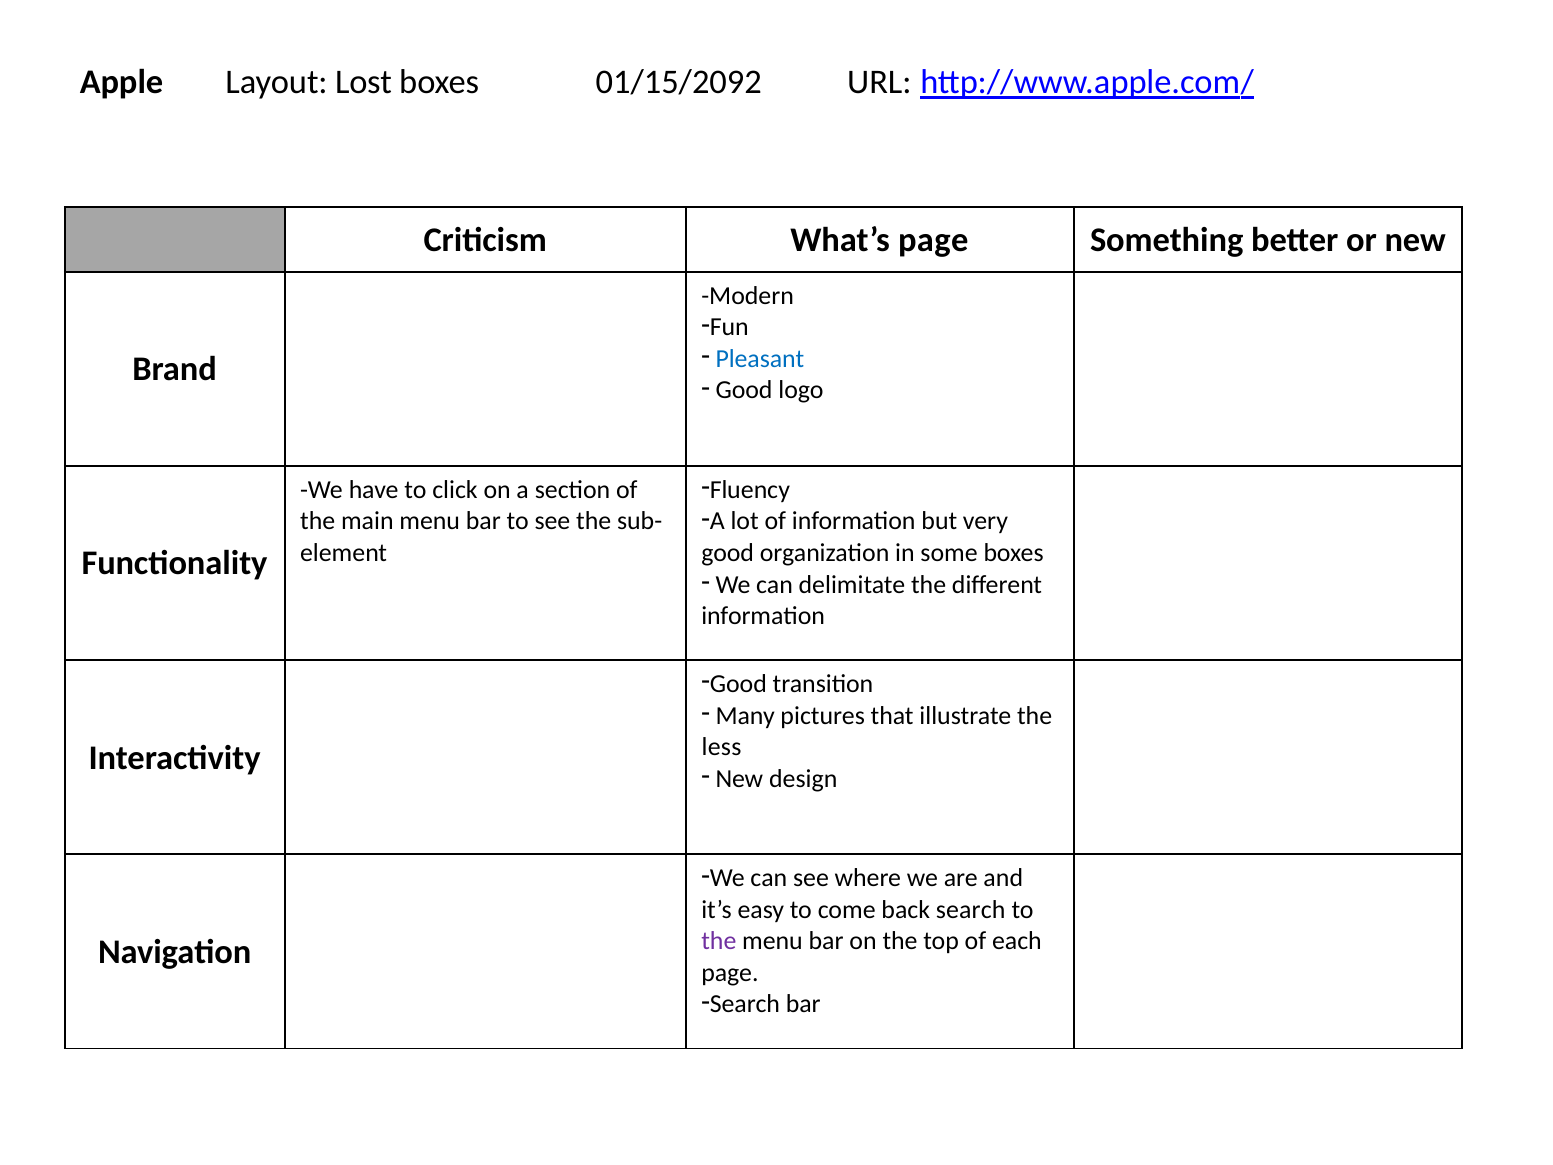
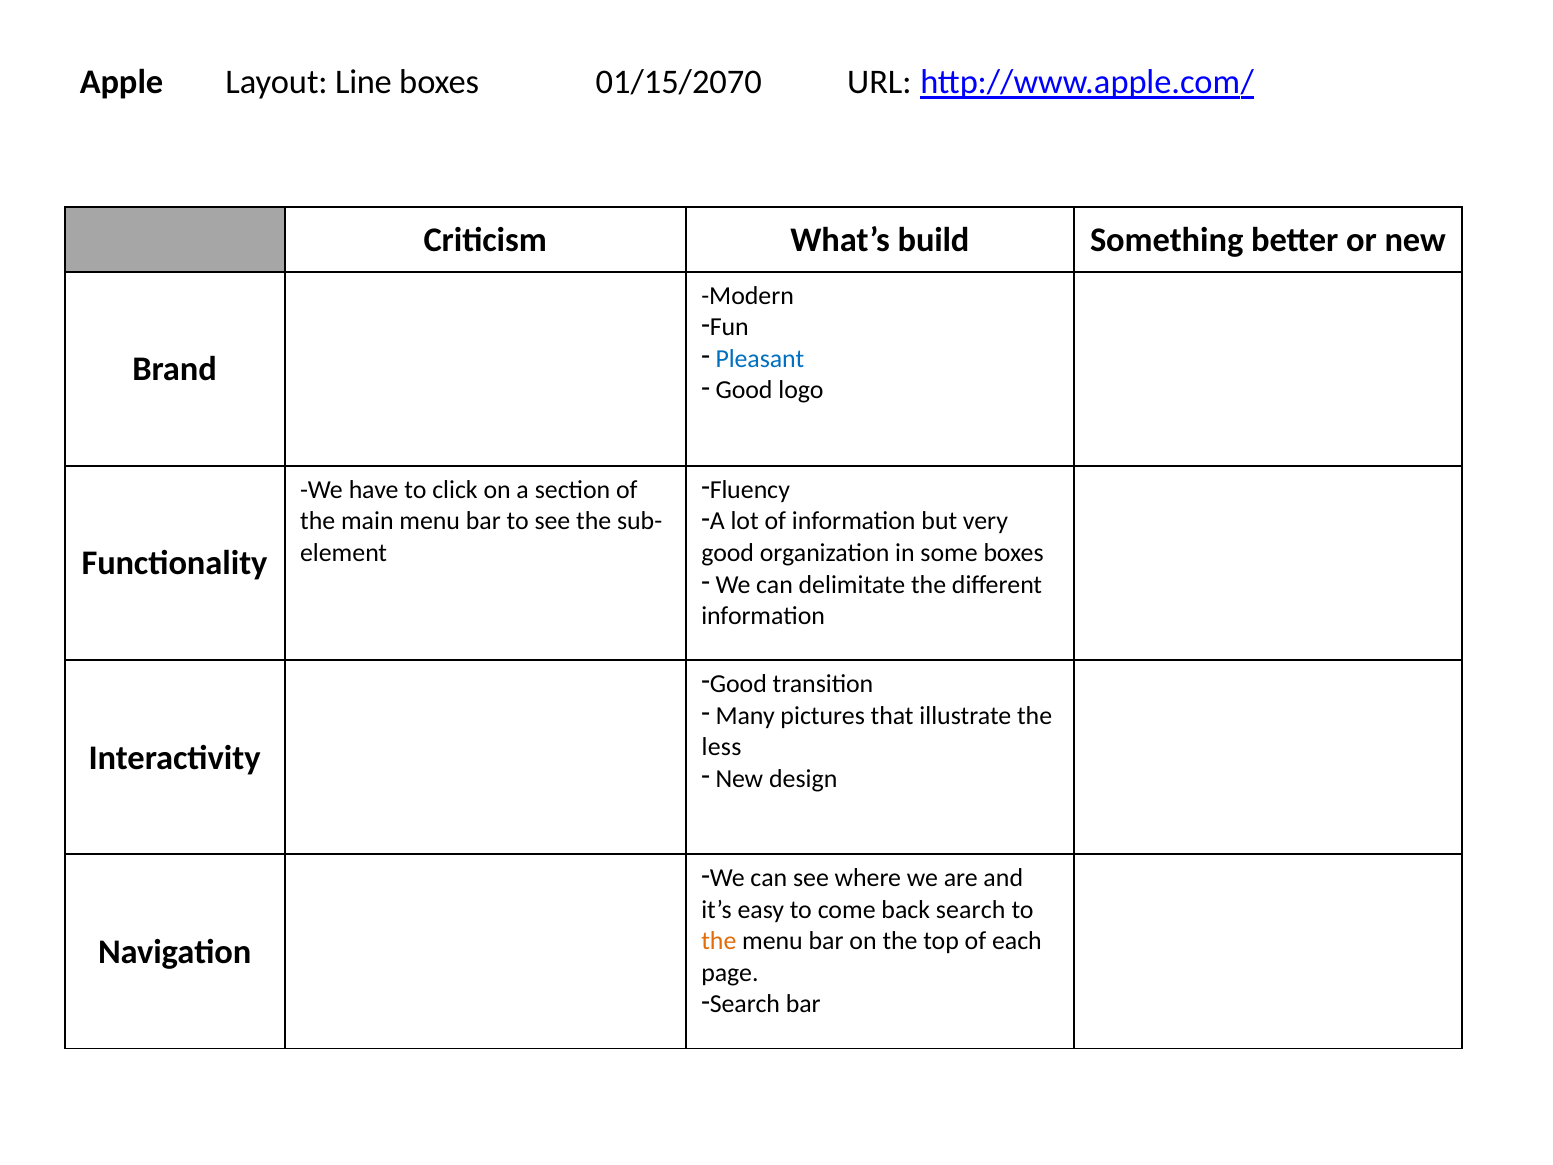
Lost: Lost -> Line
01/15/2092: 01/15/2092 -> 01/15/2070
What’s page: page -> build
the at (719, 941) colour: purple -> orange
